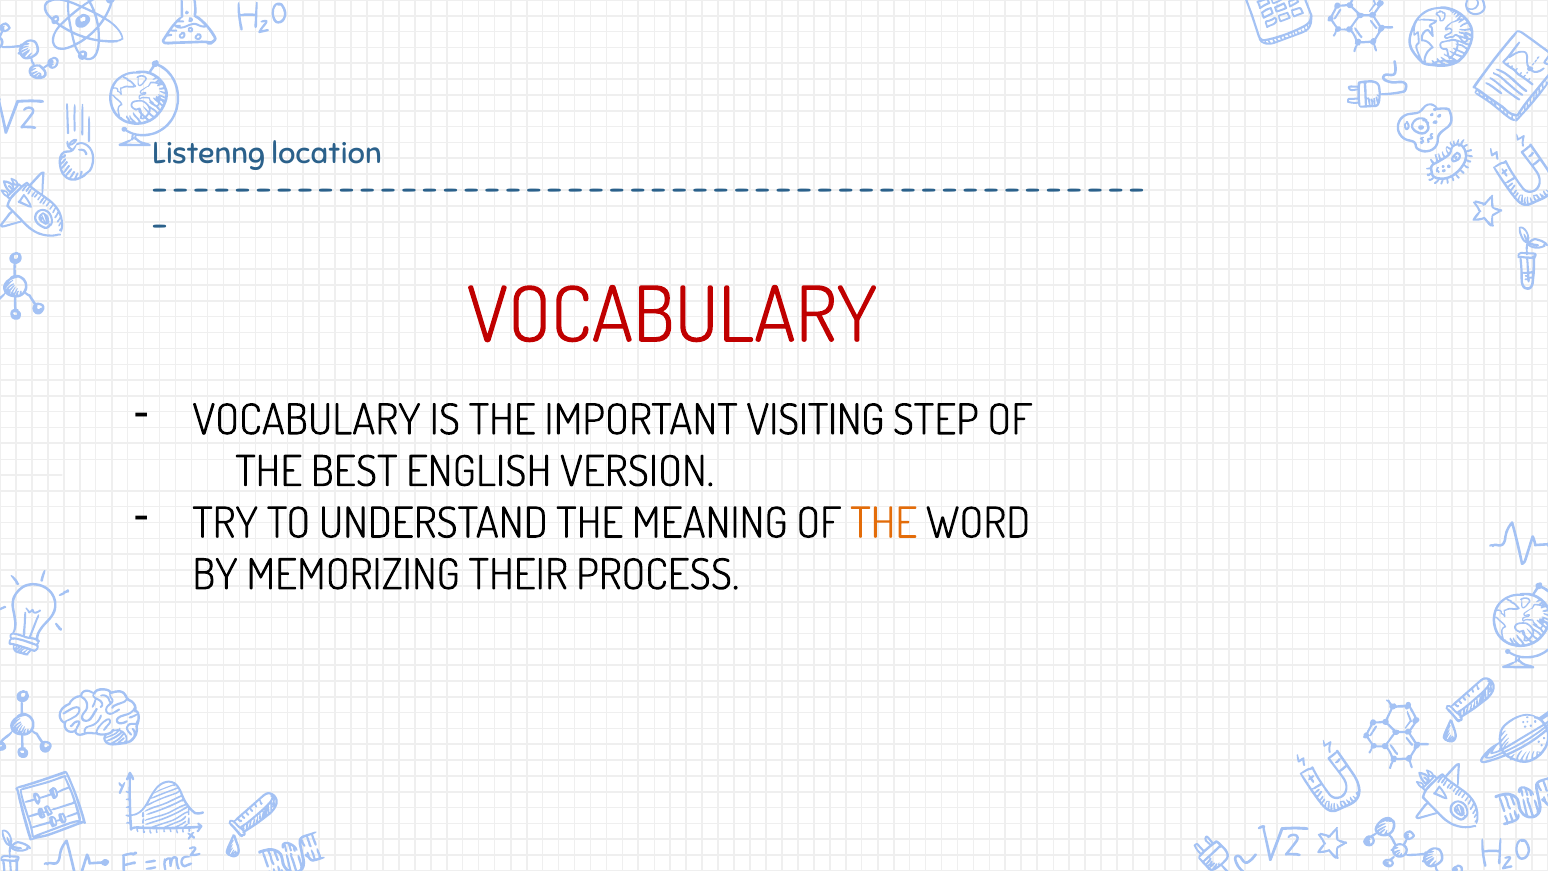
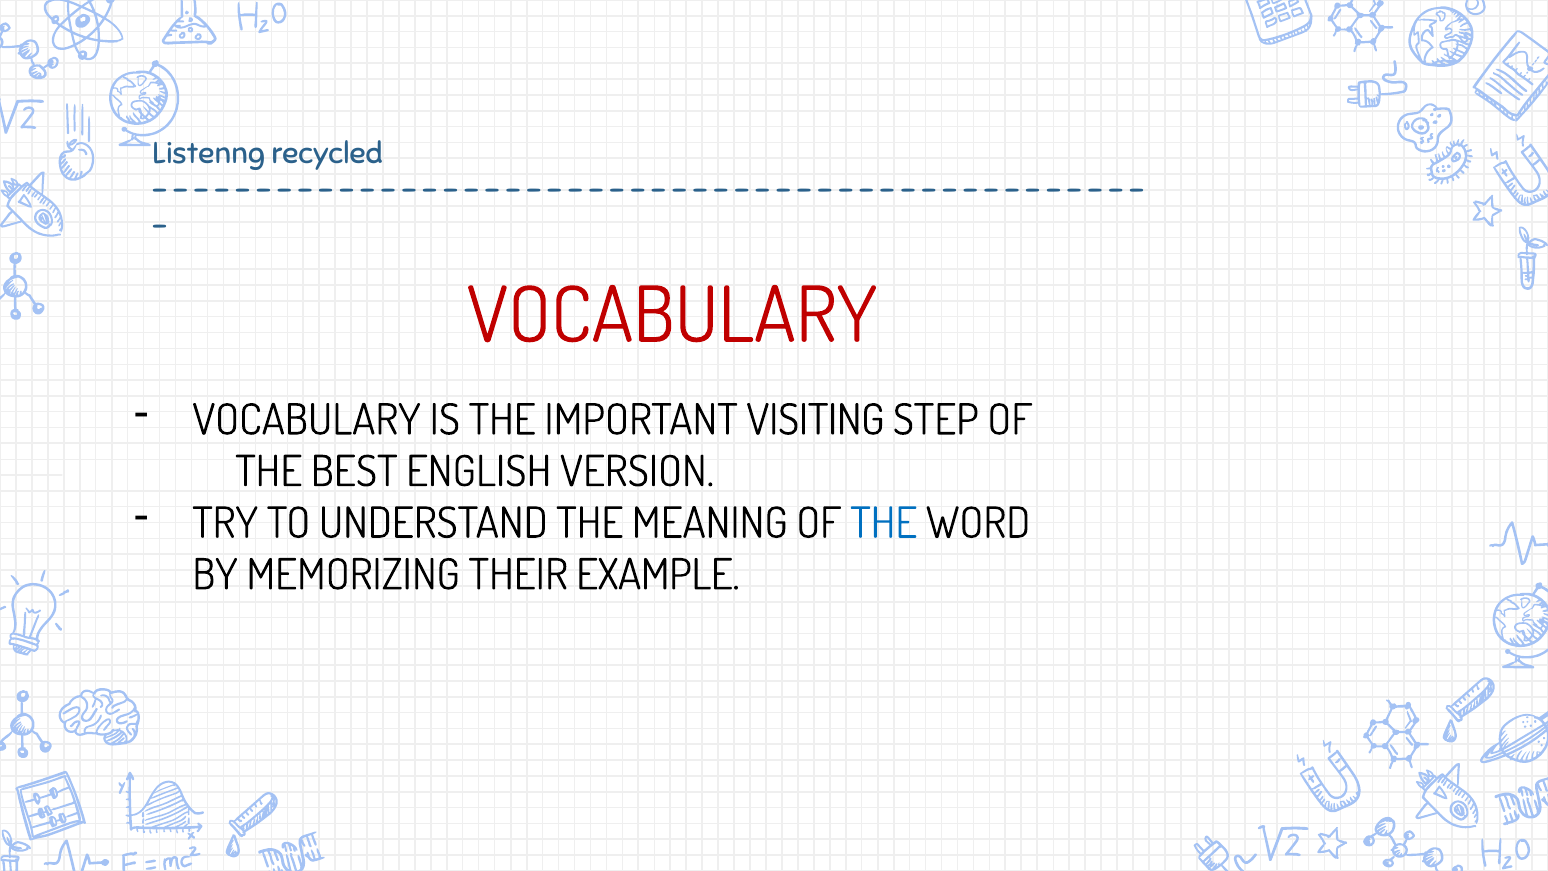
location: location -> recycled
THE at (884, 523) colour: orange -> blue
PROCESS: PROCESS -> EXAMPLE
